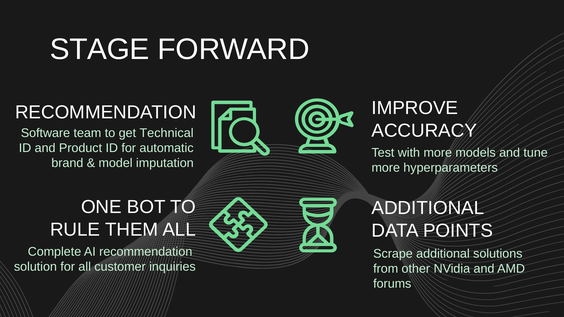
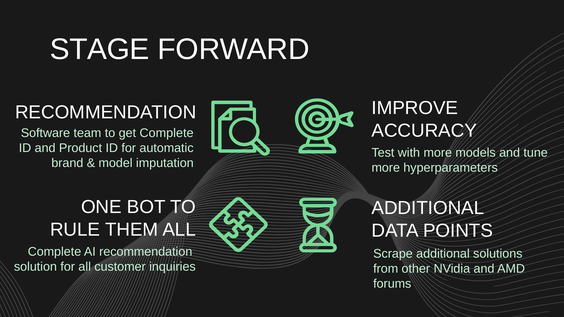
get Technical: Technical -> Complete
